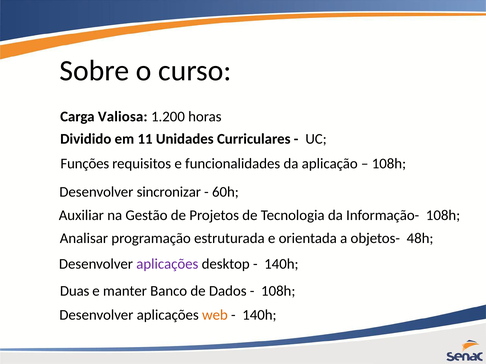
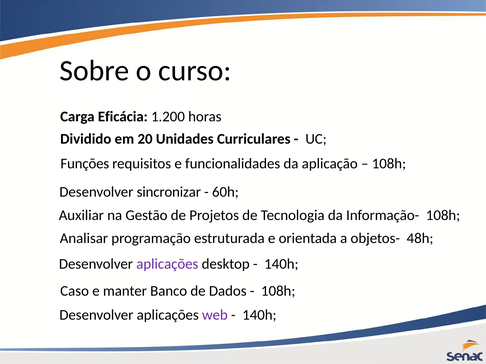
Valiosa: Valiosa -> Eficácia
11: 11 -> 20
Duas: Duas -> Caso
web colour: orange -> purple
